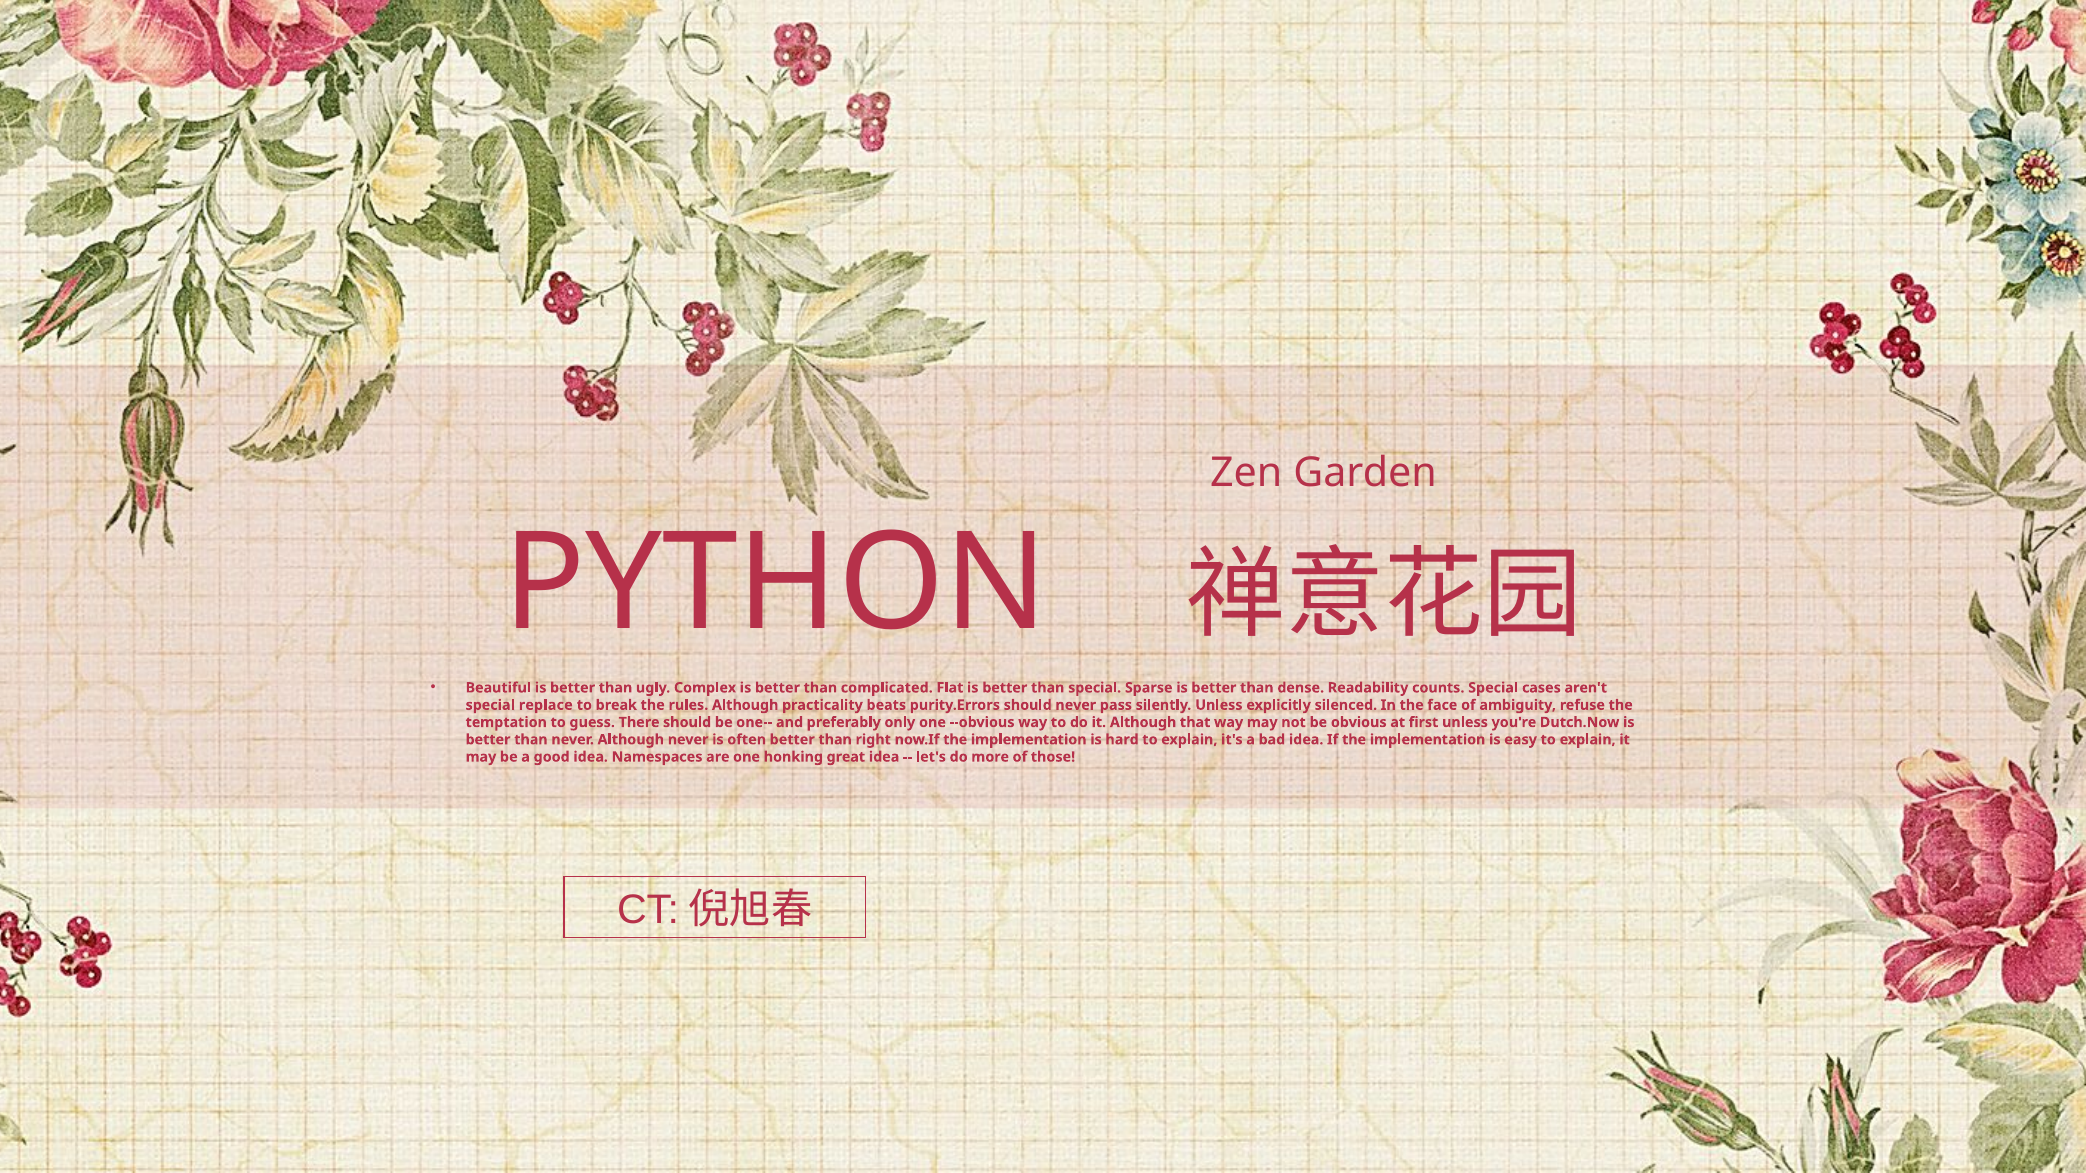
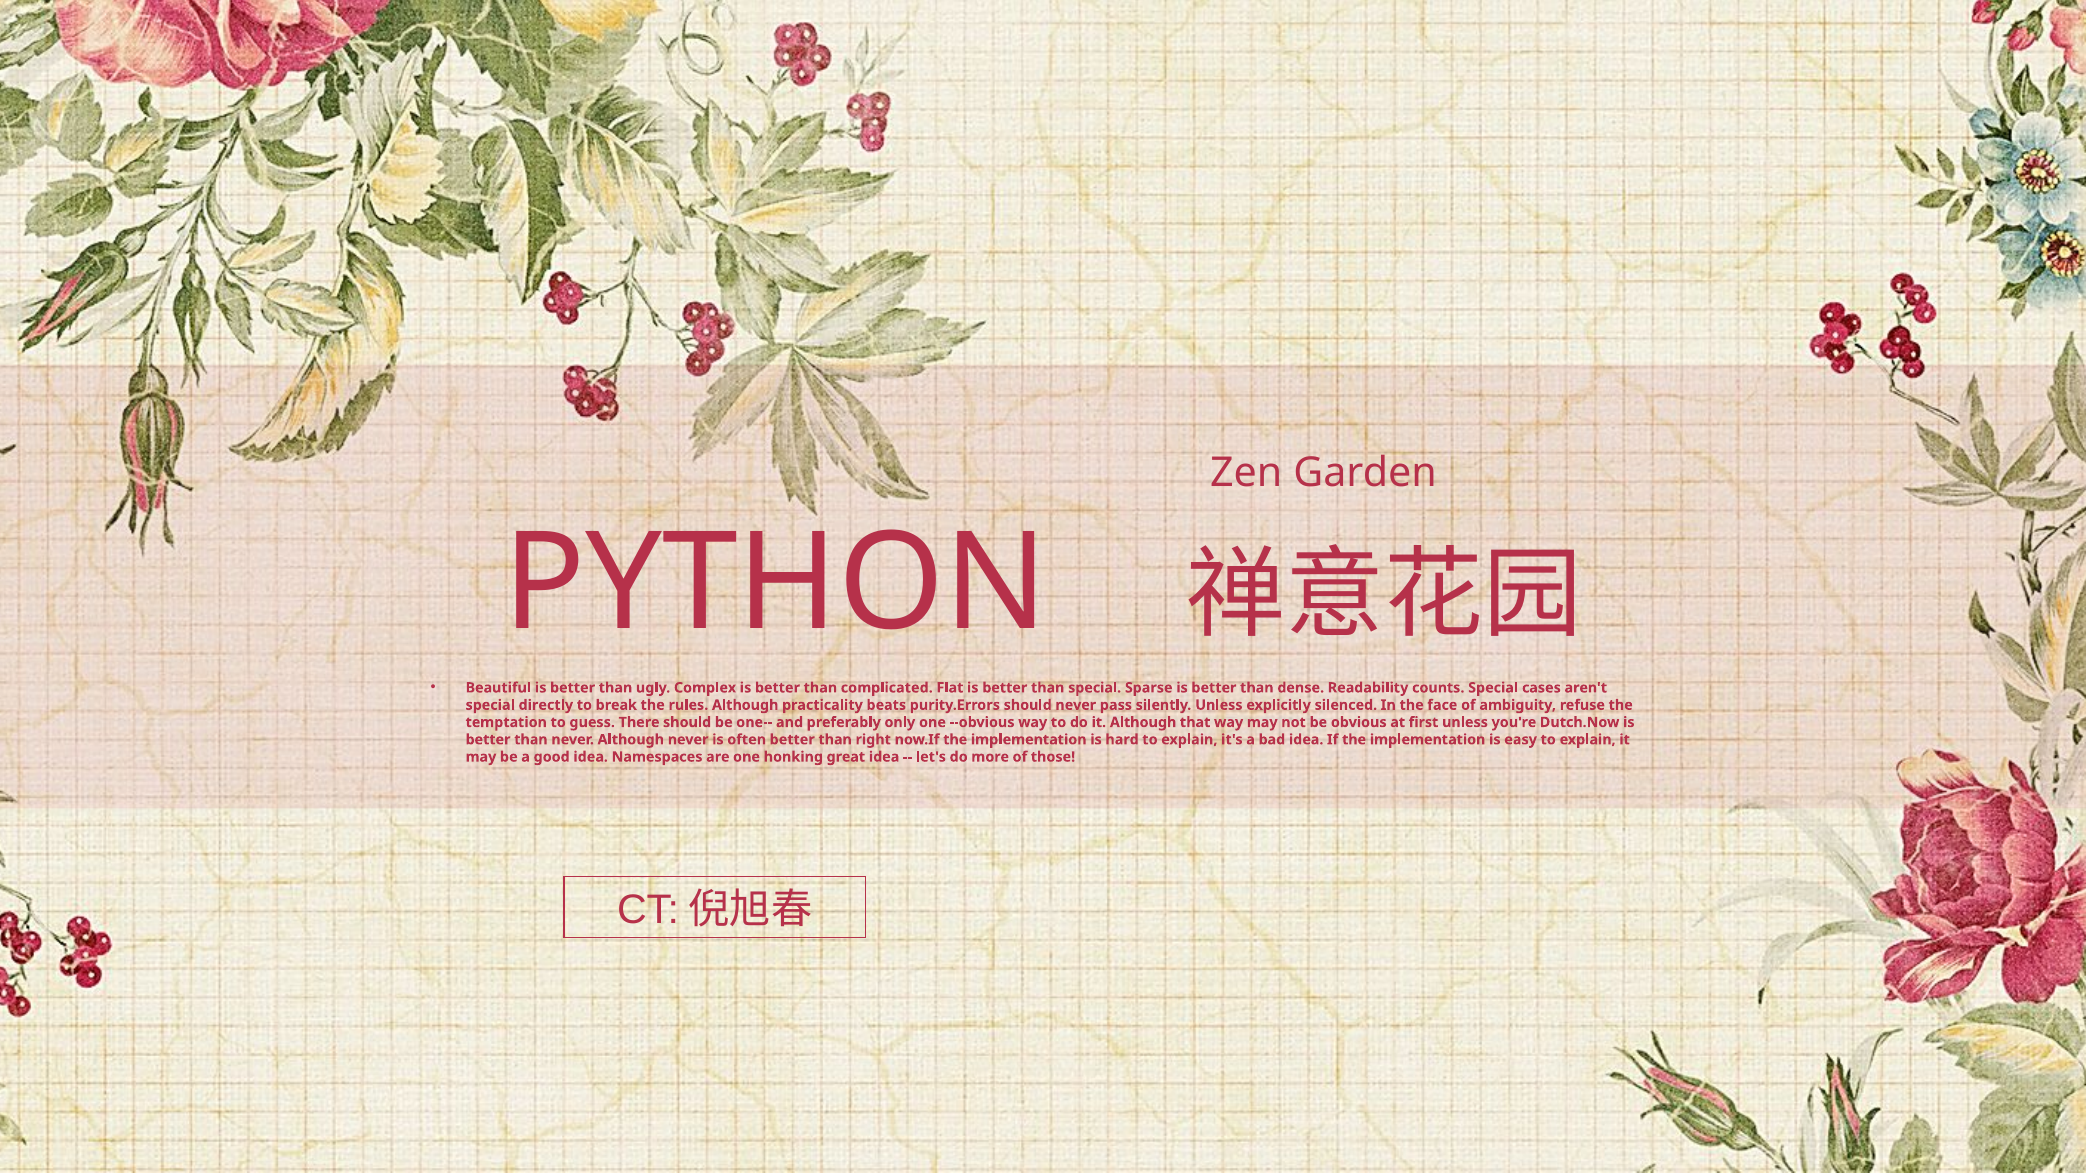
replace: replace -> directly
